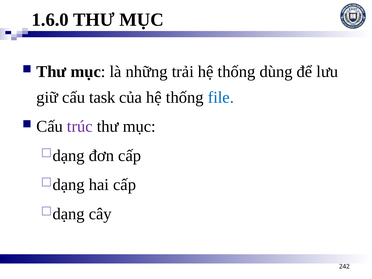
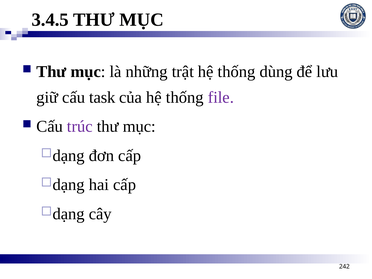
1.6.0: 1.6.0 -> 3.4.5
trải: trải -> trật
file colour: blue -> purple
